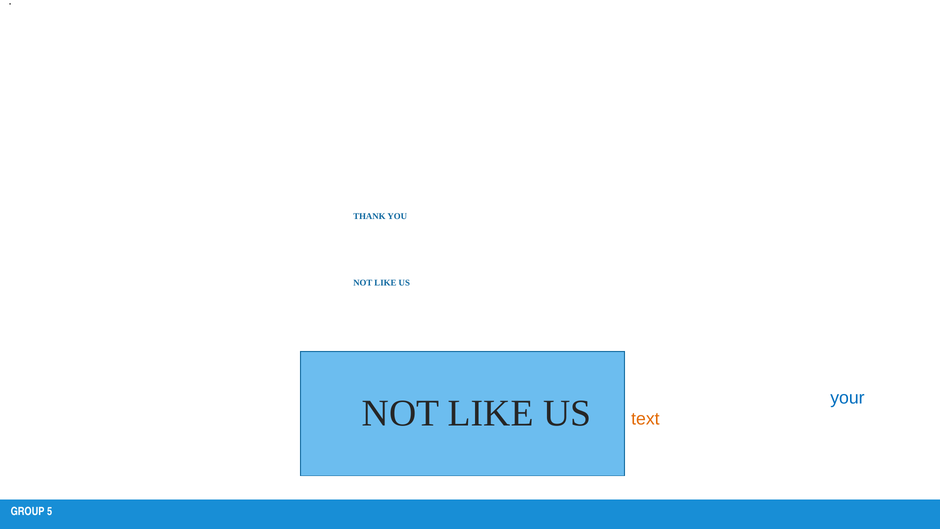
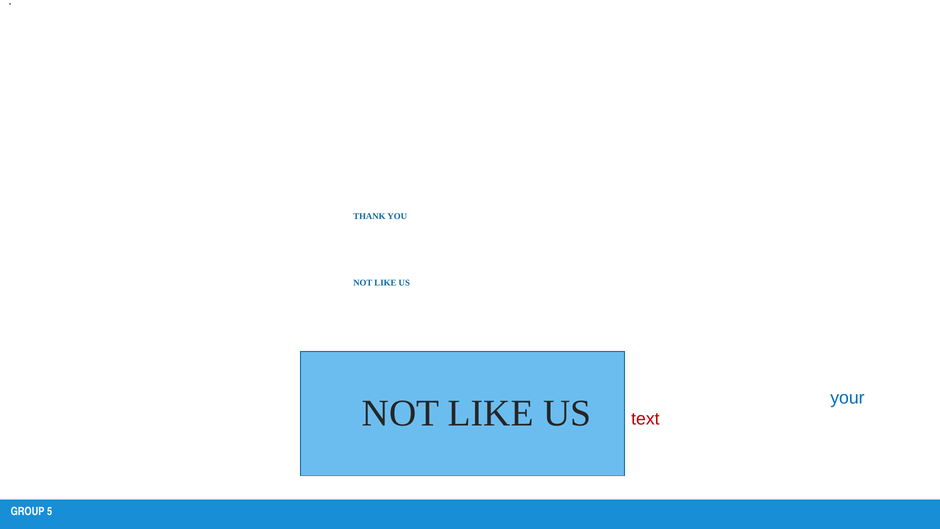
text at (645, 419) colour: orange -> red
